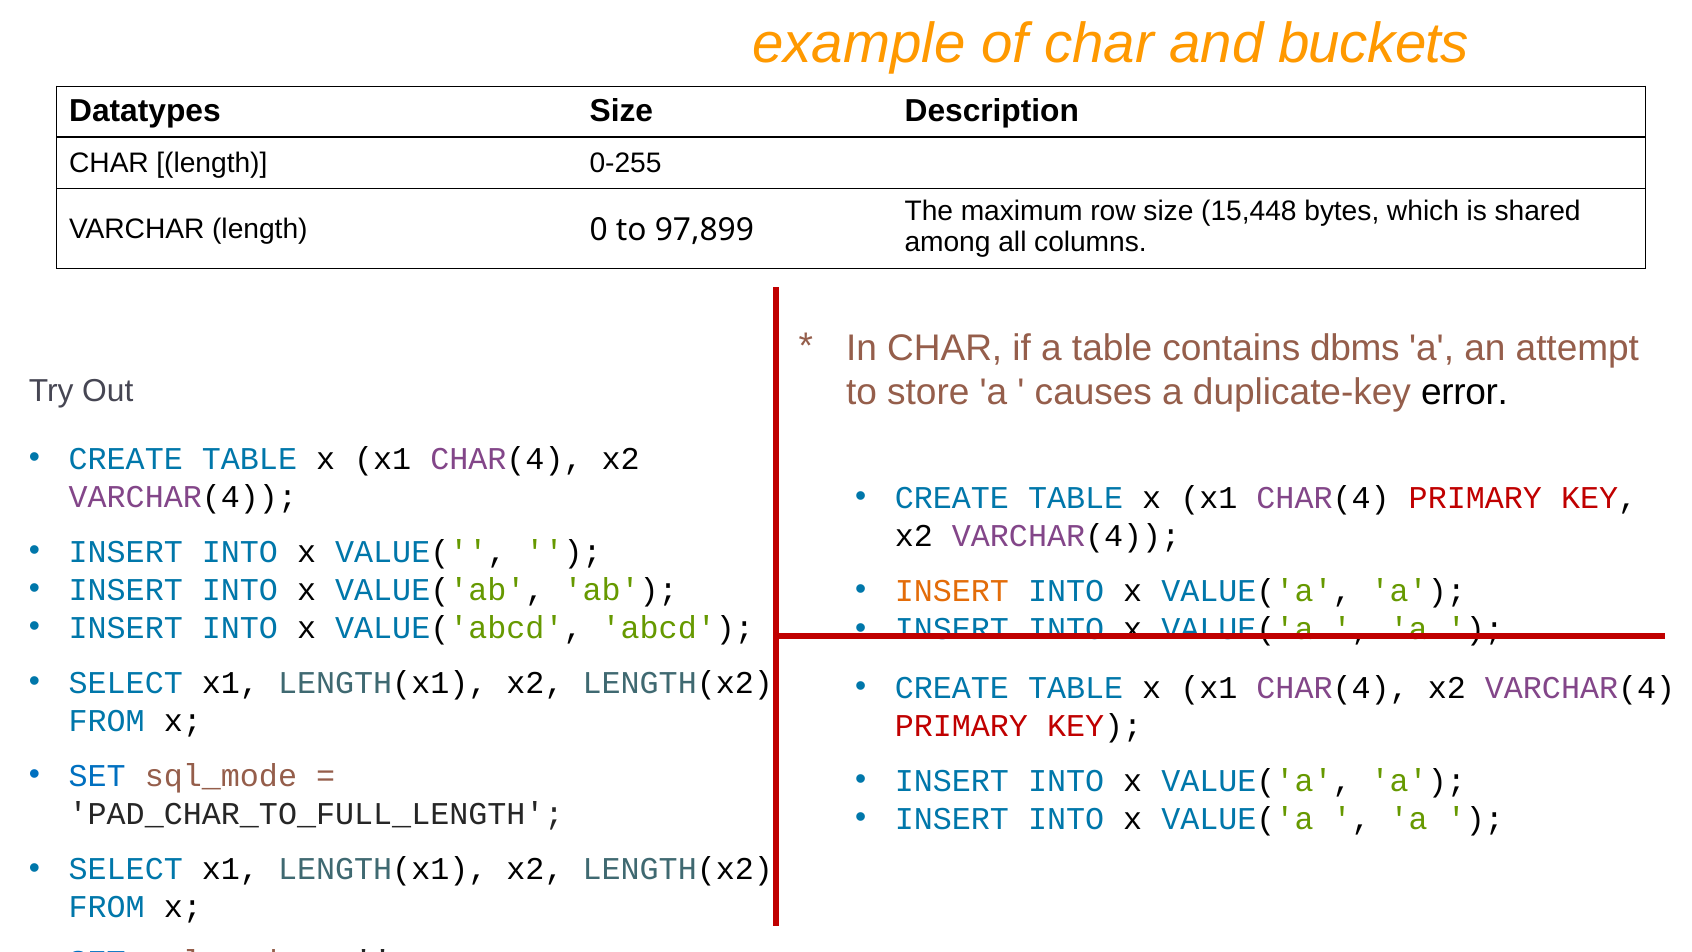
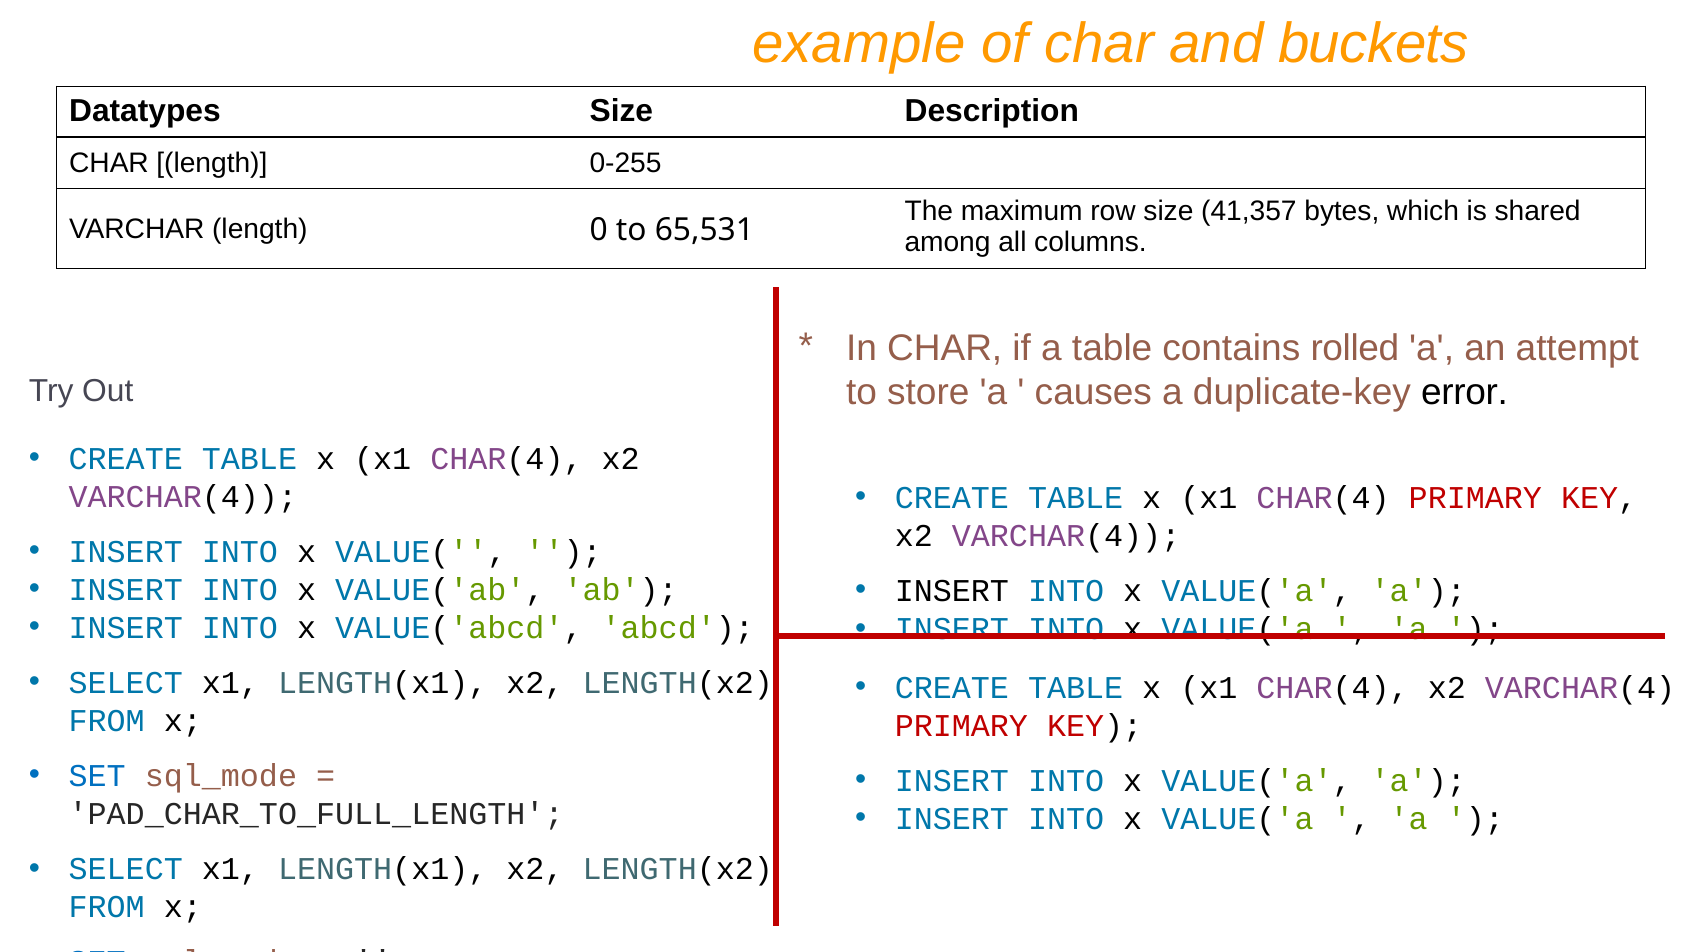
15,448: 15,448 -> 41,357
97,899: 97,899 -> 65,531
dbms: dbms -> rolled
INSERT at (952, 591) colour: orange -> black
